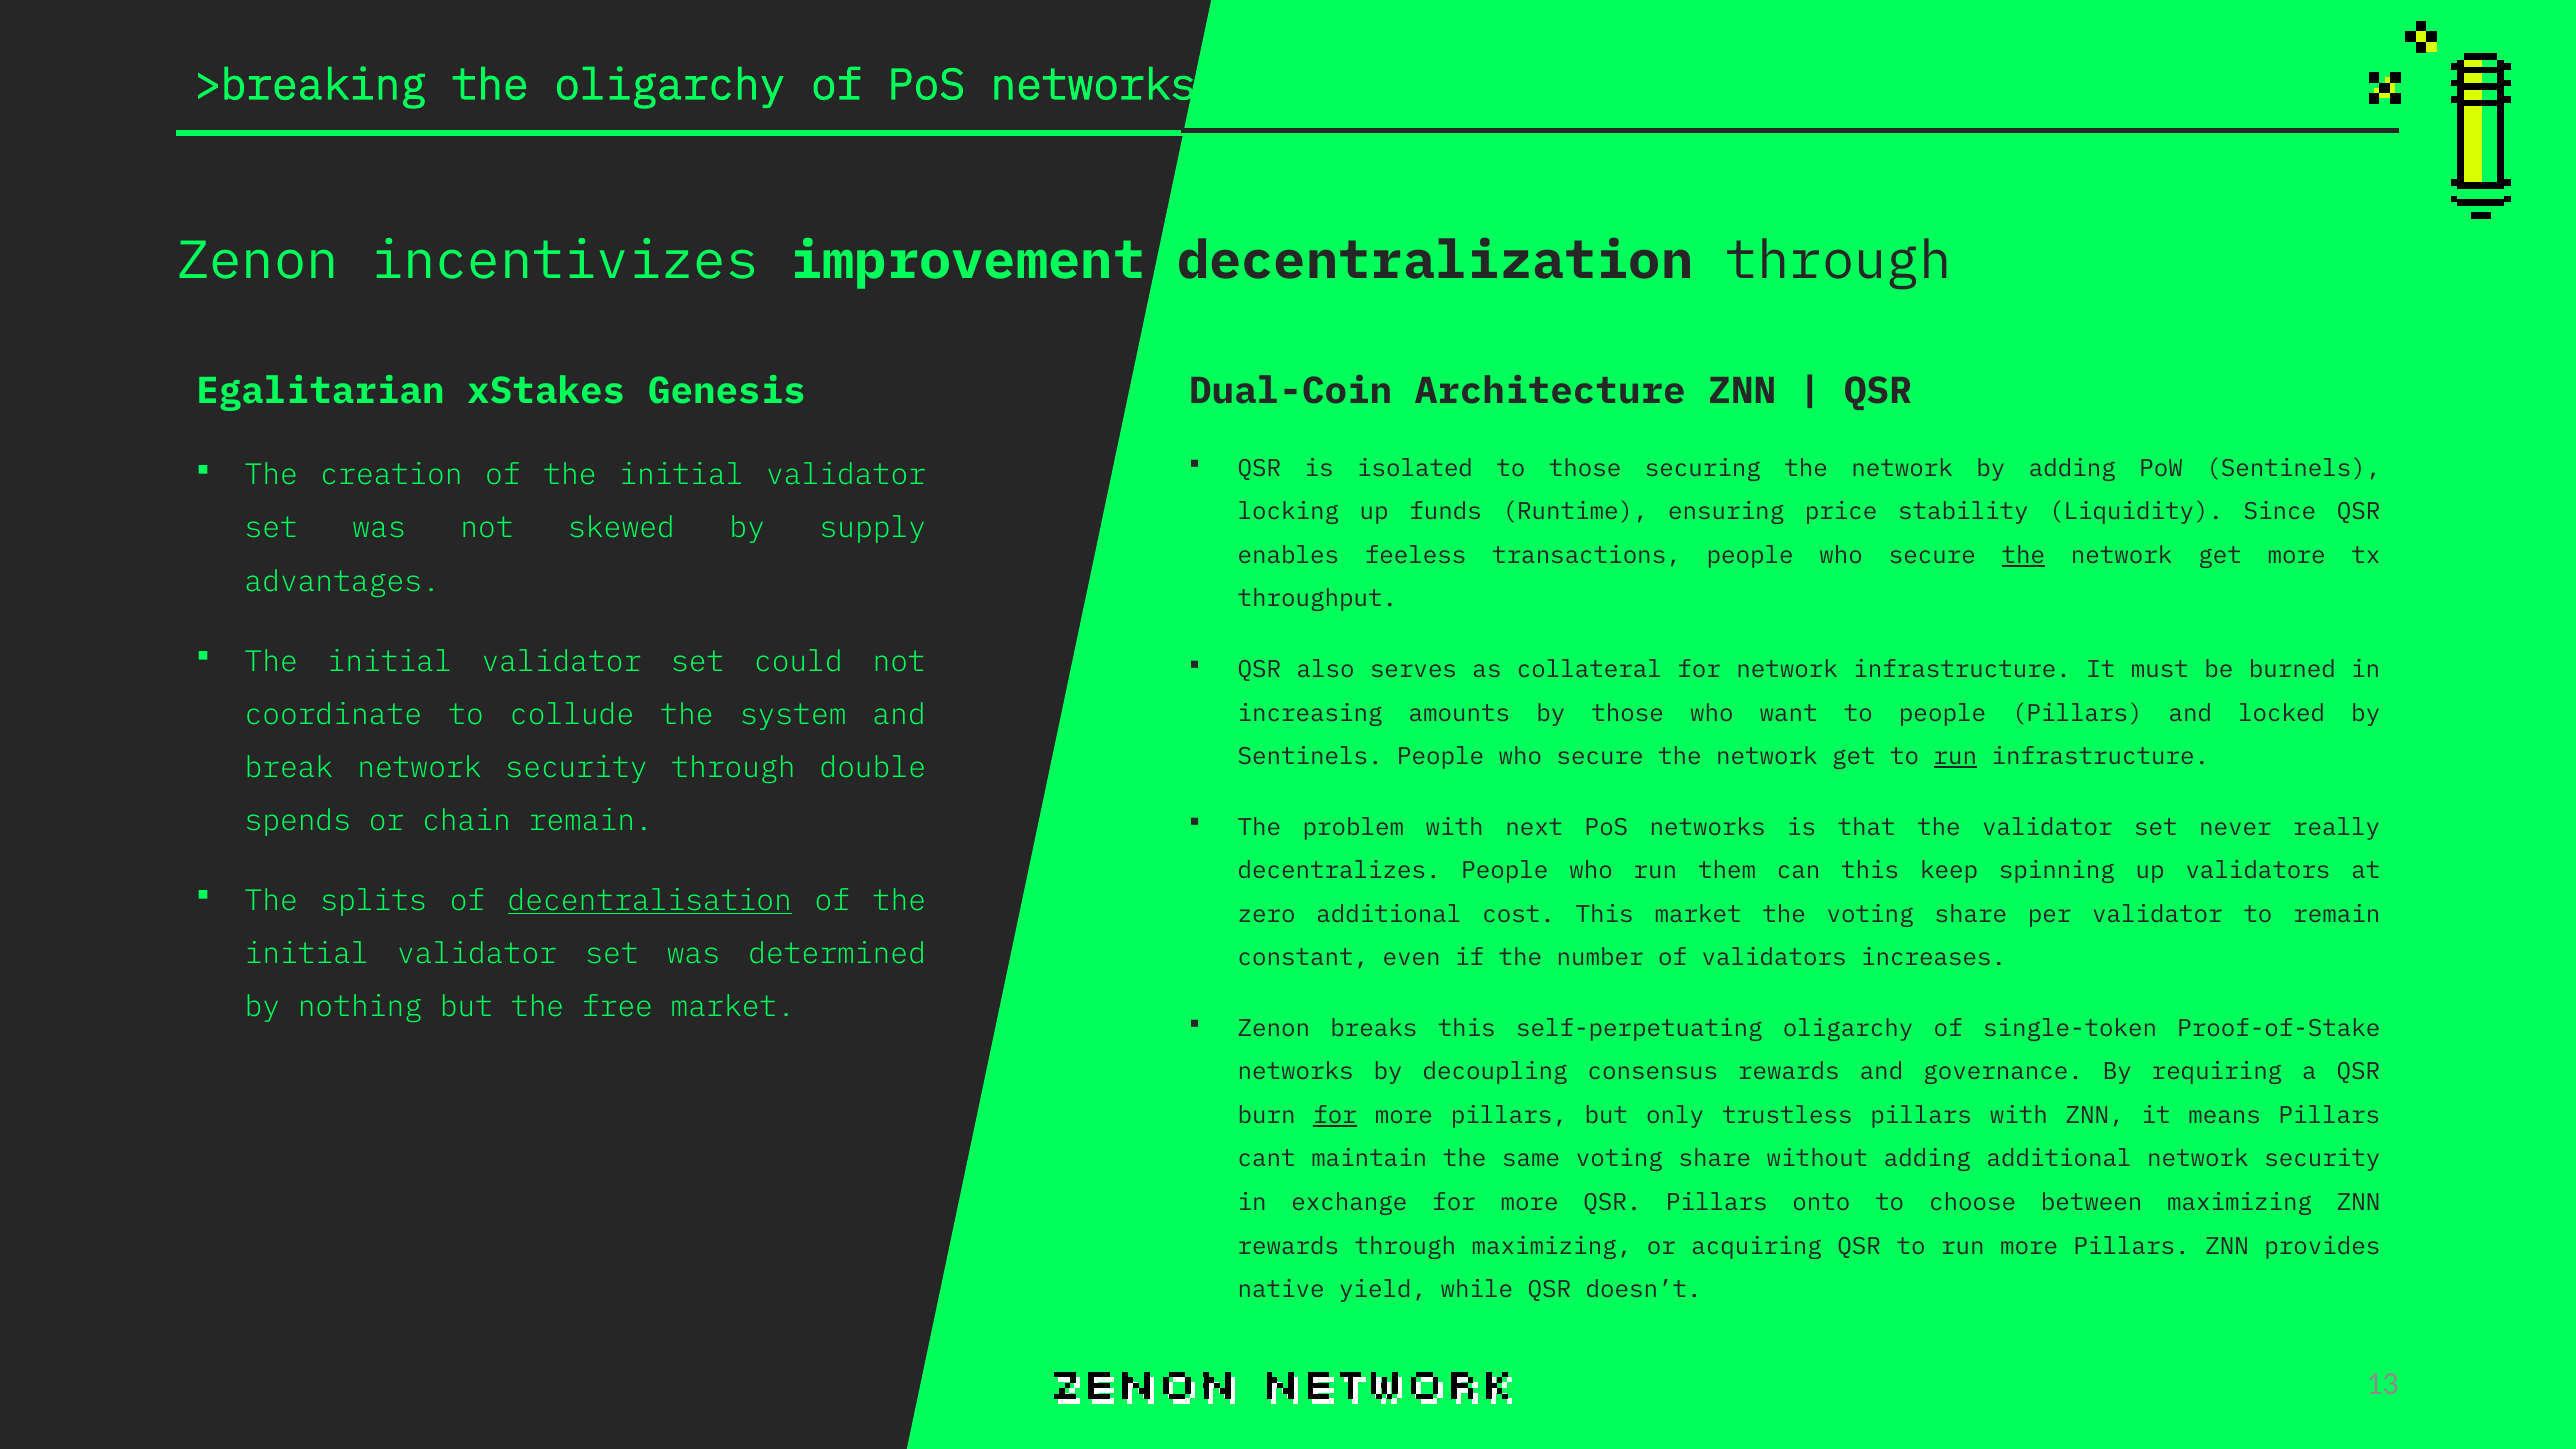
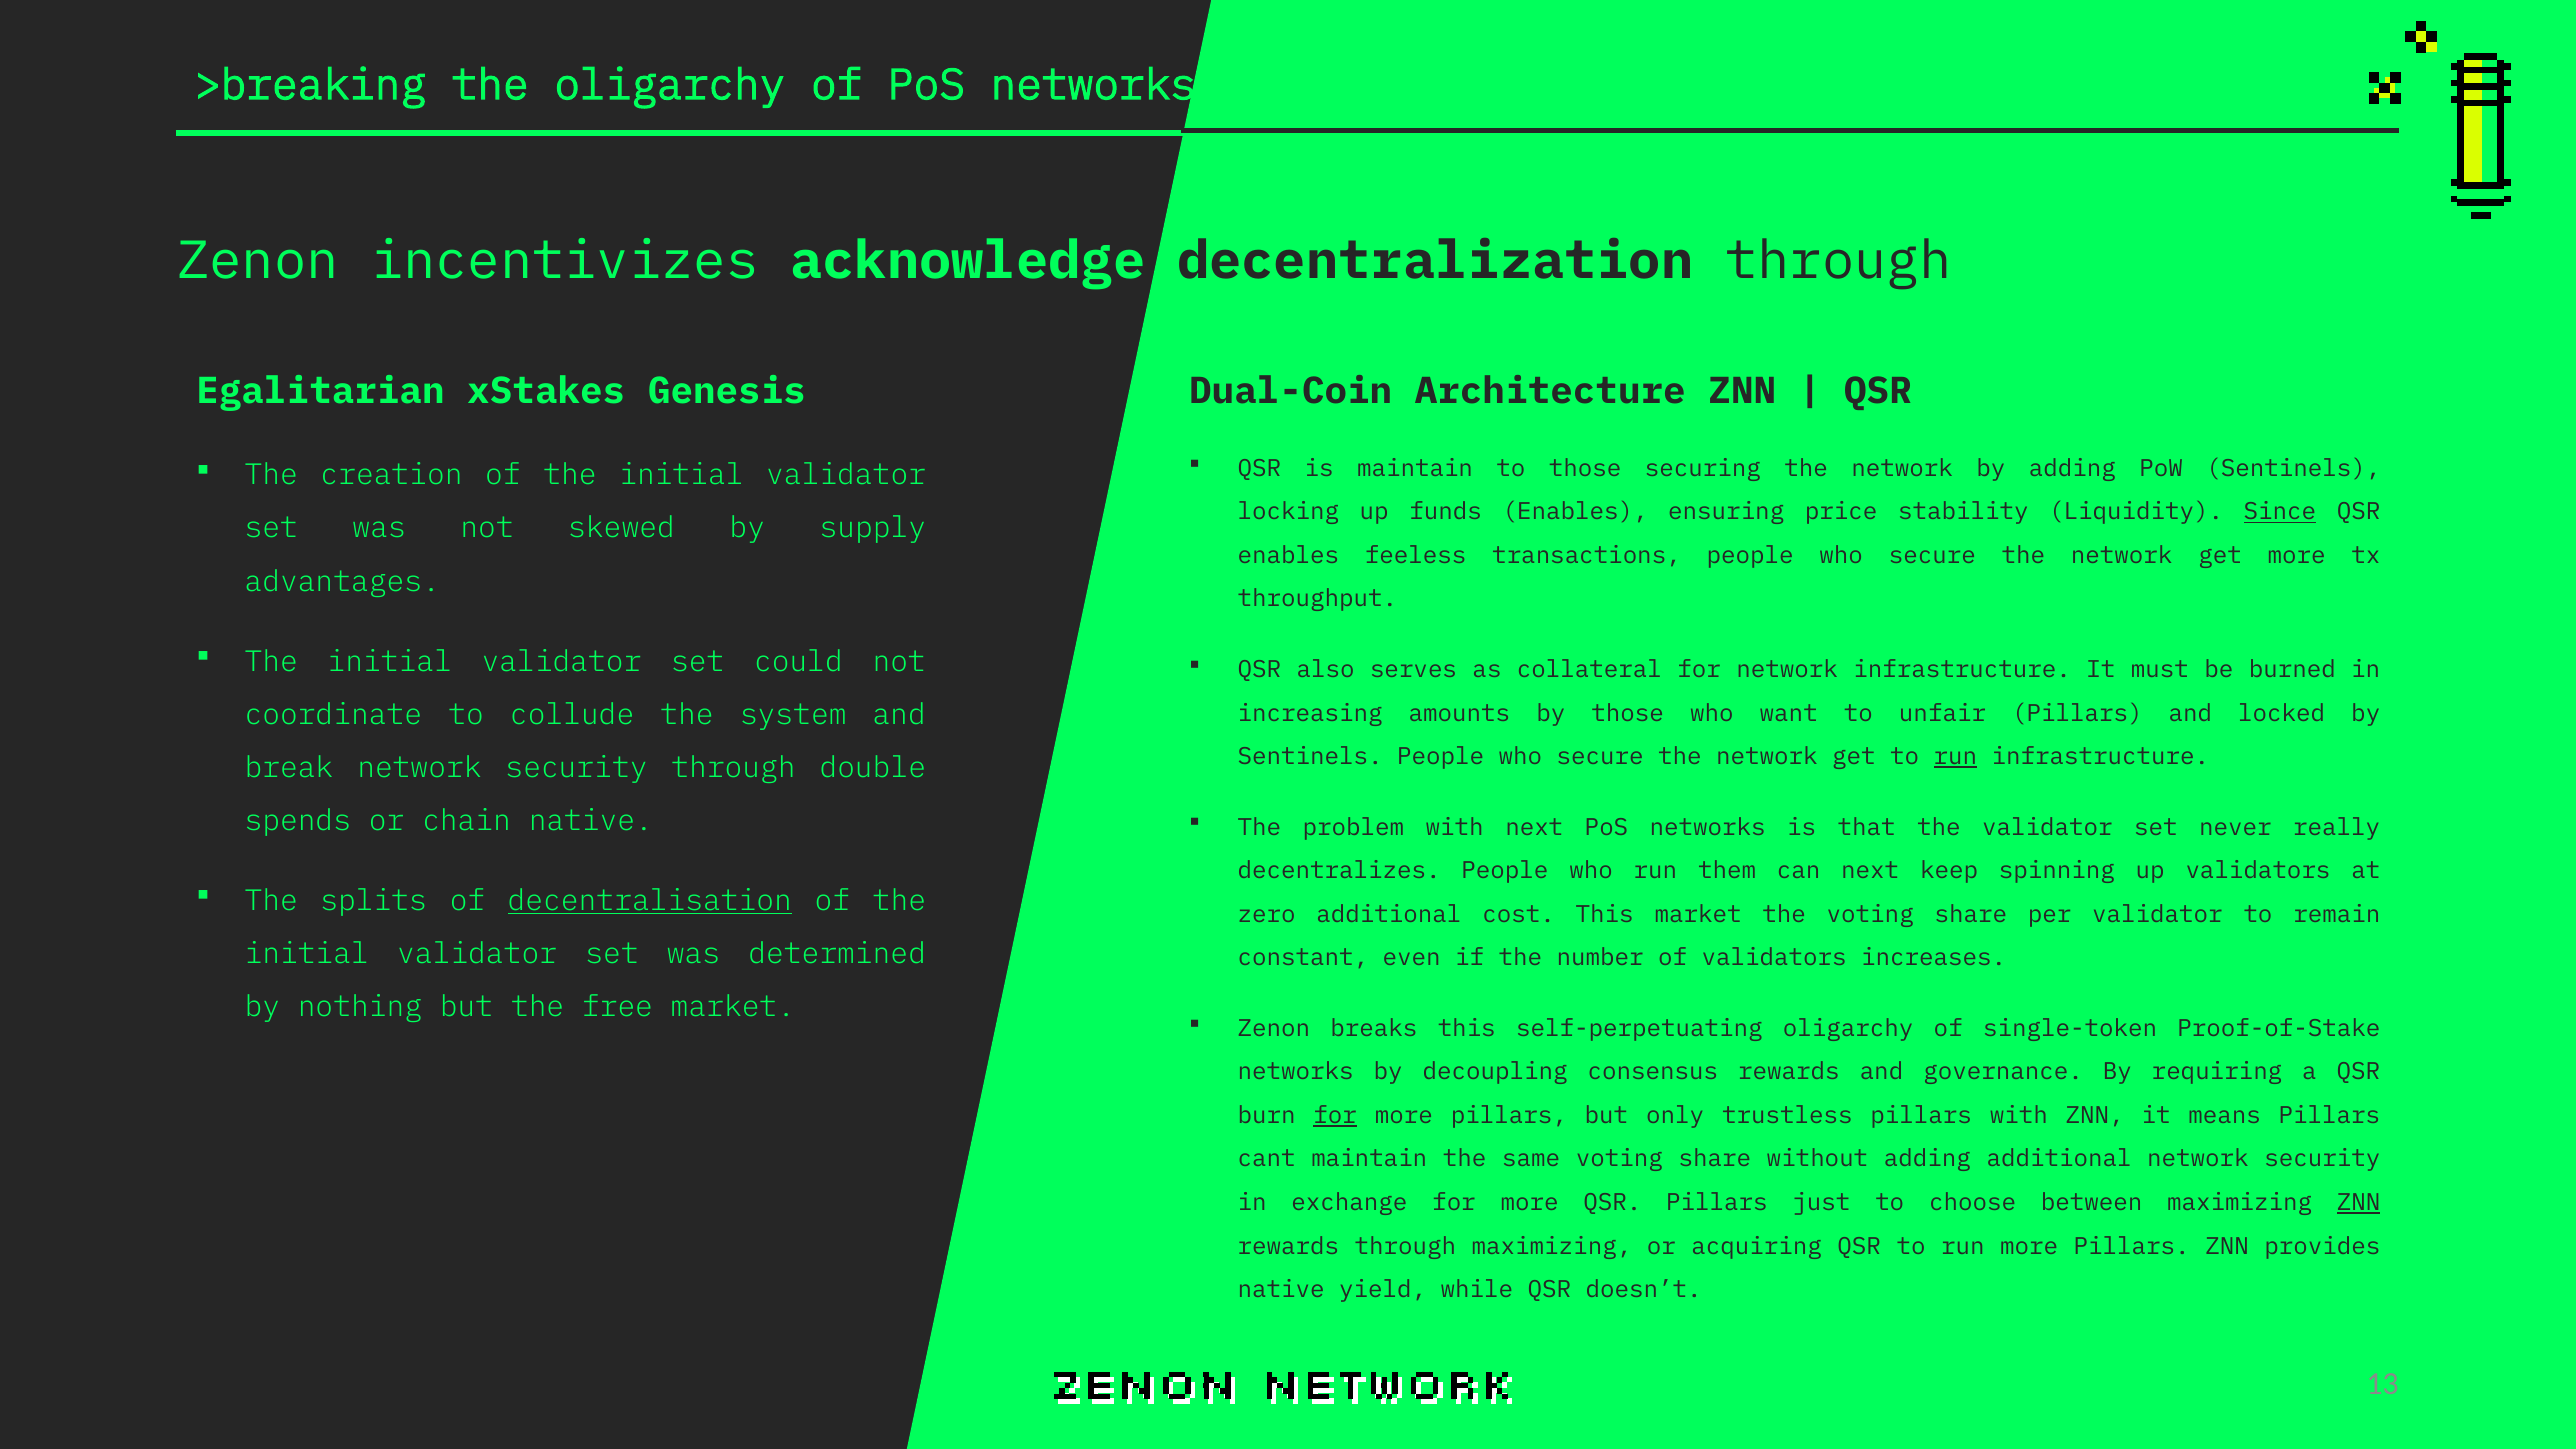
improvement: improvement -> acknowledge
is isolated: isolated -> maintain
funds Runtime: Runtime -> Enables
Since underline: none -> present
the at (2023, 555) underline: present -> none
to people: people -> unfair
chain remain: remain -> native
can this: this -> next
onto: onto -> just
ZNN at (2359, 1203) underline: none -> present
